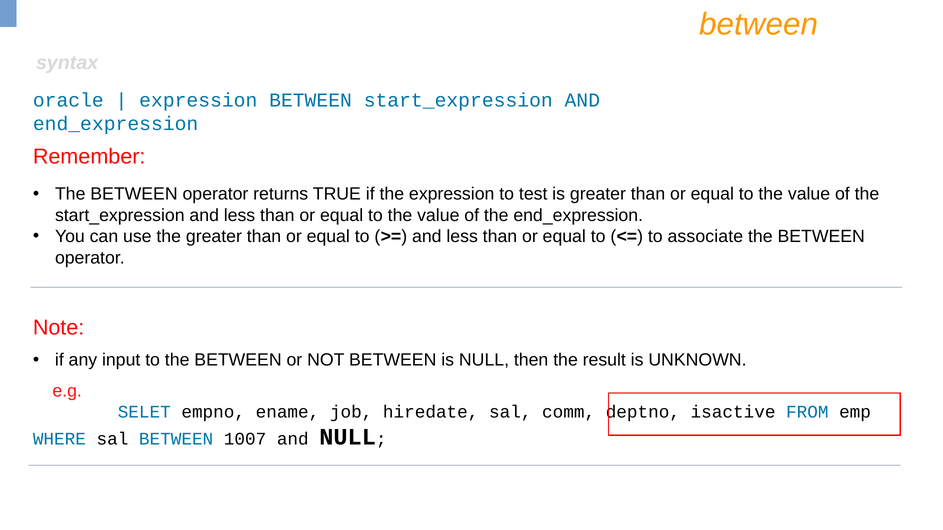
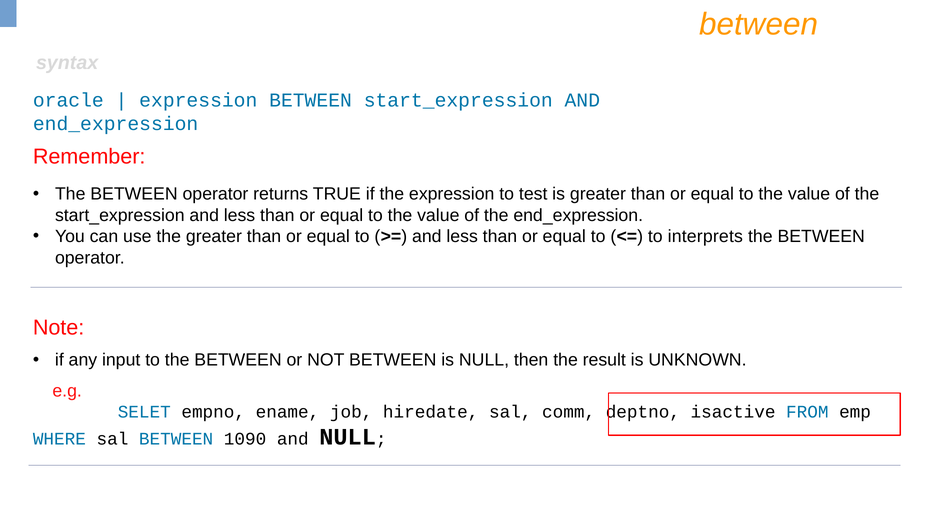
associate: associate -> interprets
1007: 1007 -> 1090
